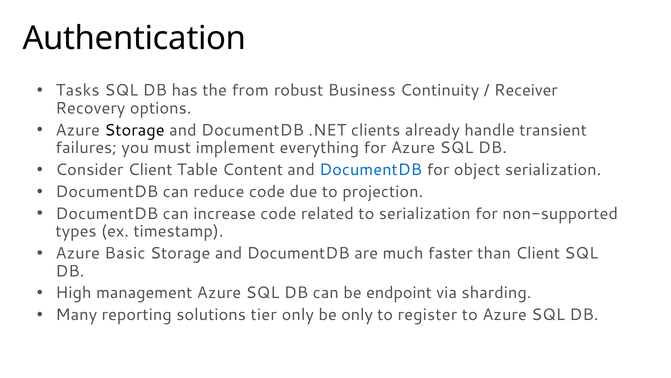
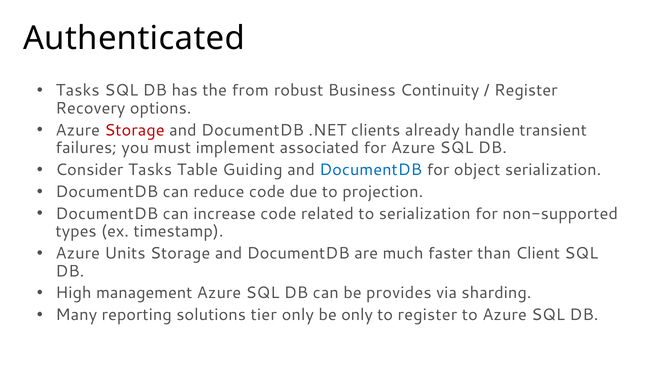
Authentication: Authentication -> Authenticated
Receiver at (526, 90): Receiver -> Register
Storage at (135, 130) colour: black -> red
everything: everything -> associated
Consider Client: Client -> Tasks
Content: Content -> Guiding
Basic: Basic -> Units
endpoint: endpoint -> provides
